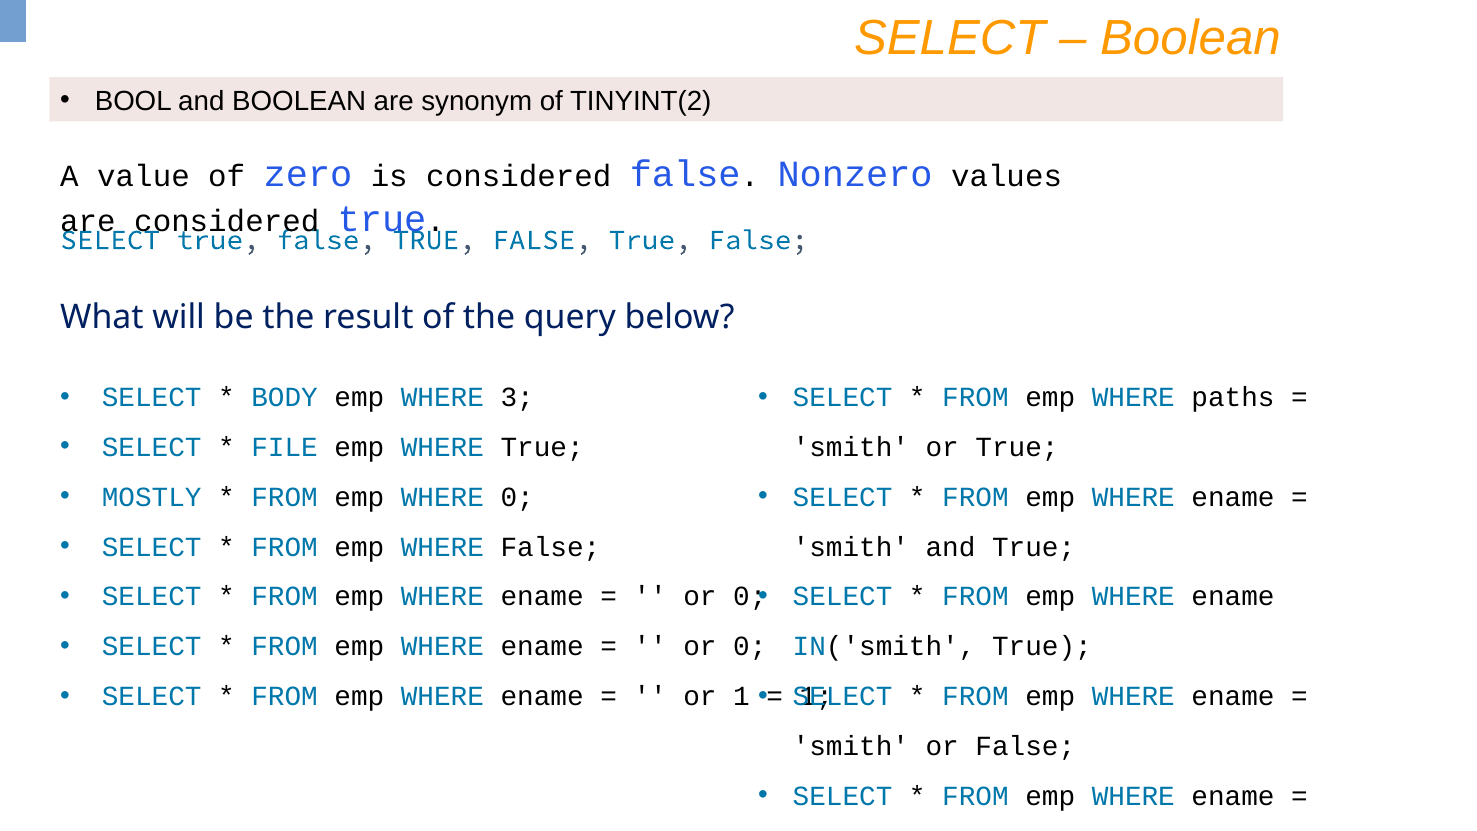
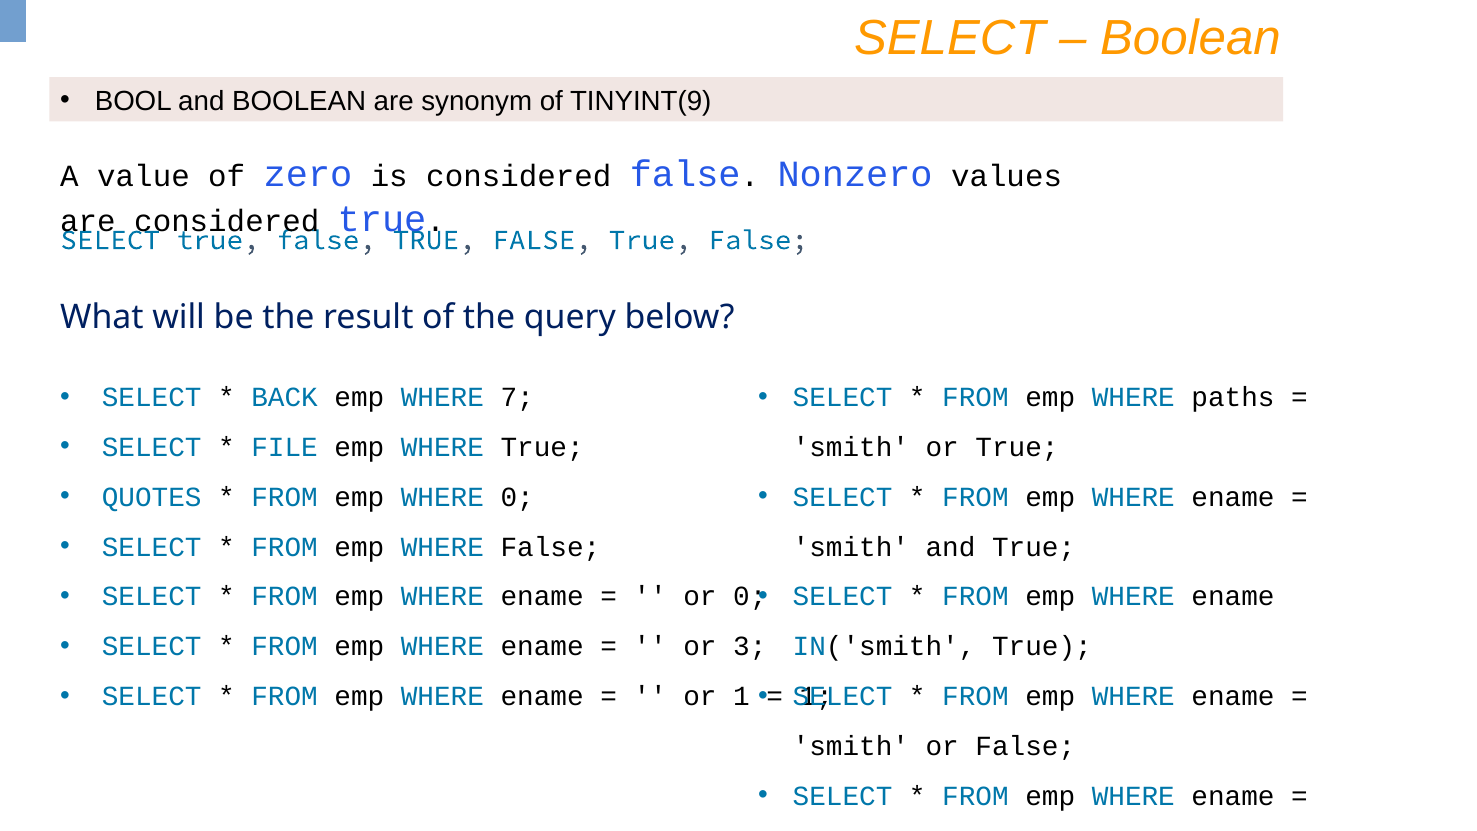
TINYINT(2: TINYINT(2 -> TINYINT(9
BODY: BODY -> BACK
3: 3 -> 7
MOSTLY: MOSTLY -> QUOTES
0 at (750, 647): 0 -> 3
